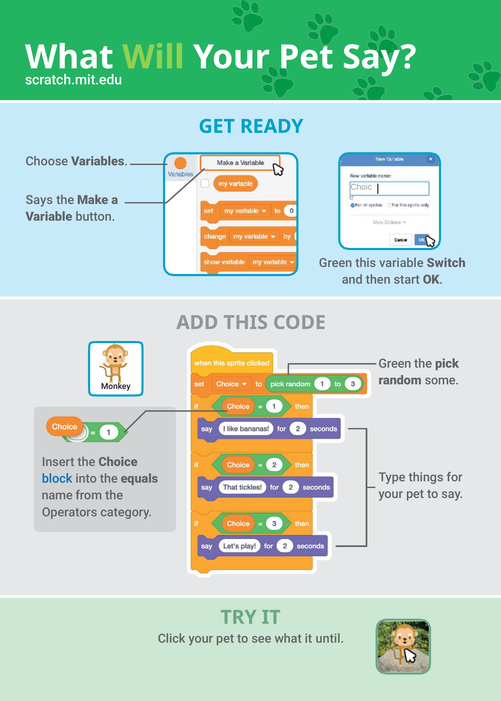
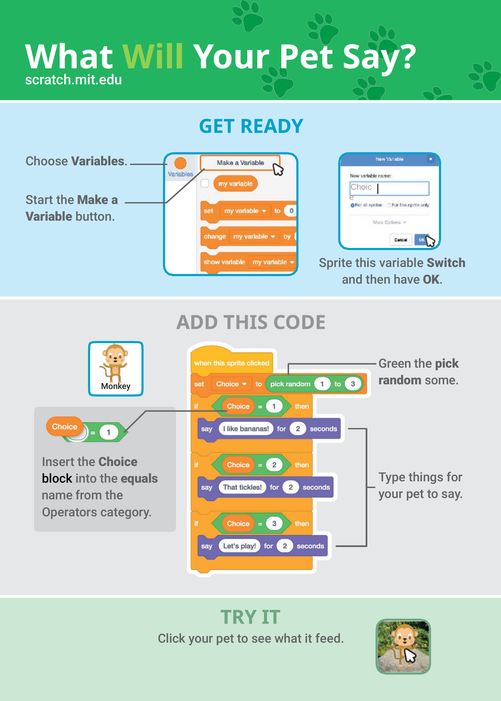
Says: Says -> Start
Green at (336, 263): Green -> Sprite
start: start -> have
block colour: blue -> black
until: until -> feed
